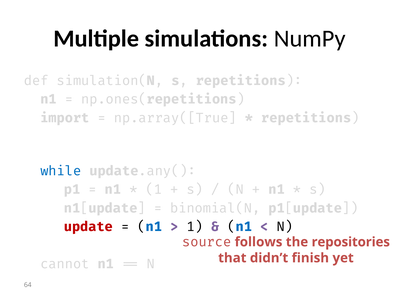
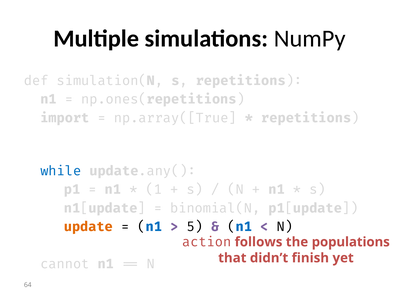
update colour: red -> orange
1 at (195, 227): 1 -> 5
source: source -> action
repositories: repositories -> populations
